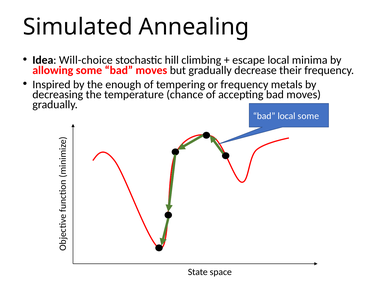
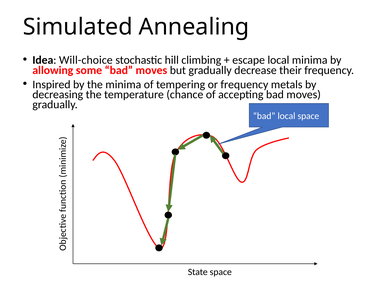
the enough: enough -> minima
local some: some -> space
